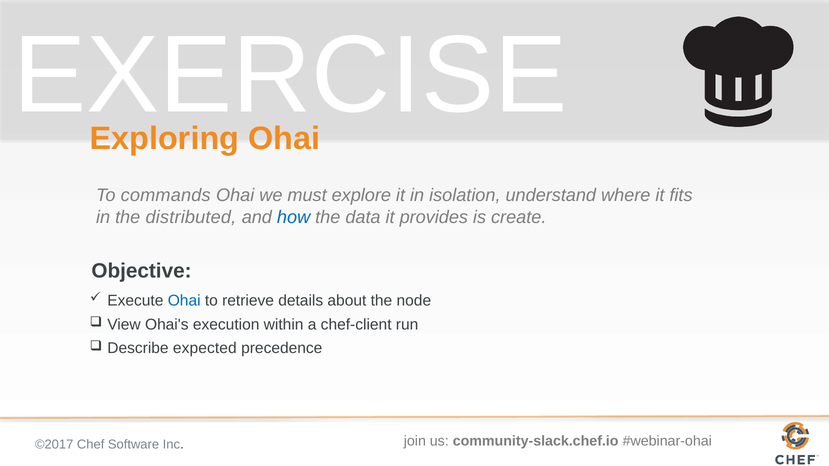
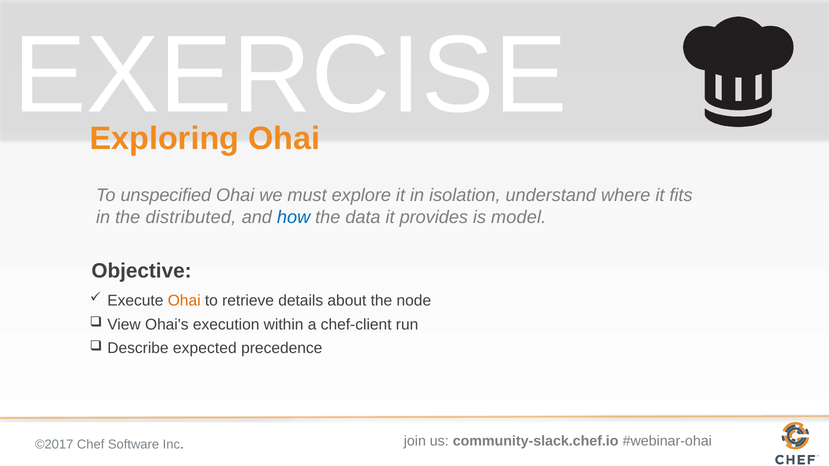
commands: commands -> unspecified
create: create -> model
Ohai at (184, 301) colour: blue -> orange
